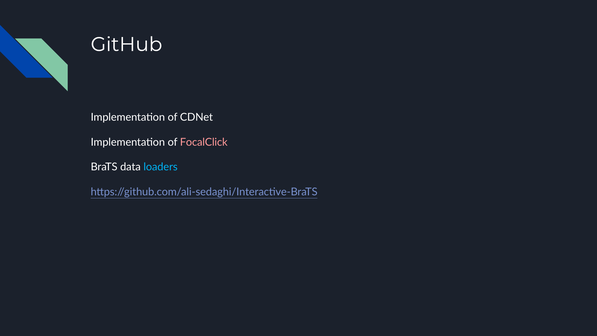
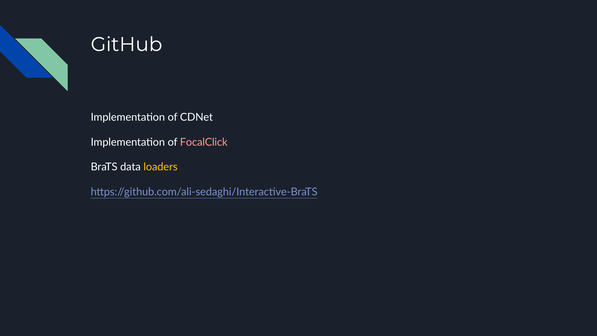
loaders colour: light blue -> yellow
